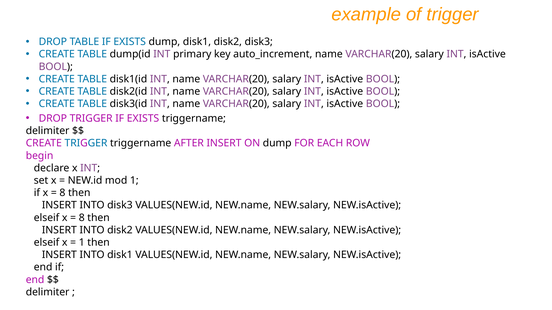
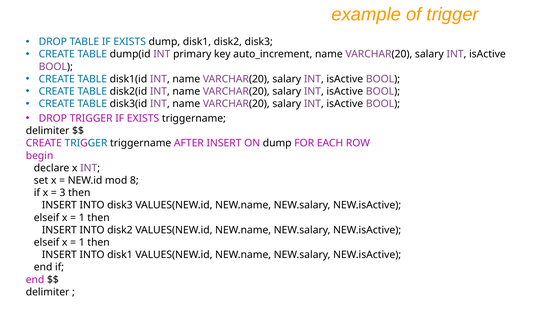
mod 1: 1 -> 8
8 at (62, 193): 8 -> 3
8 at (82, 218): 8 -> 1
